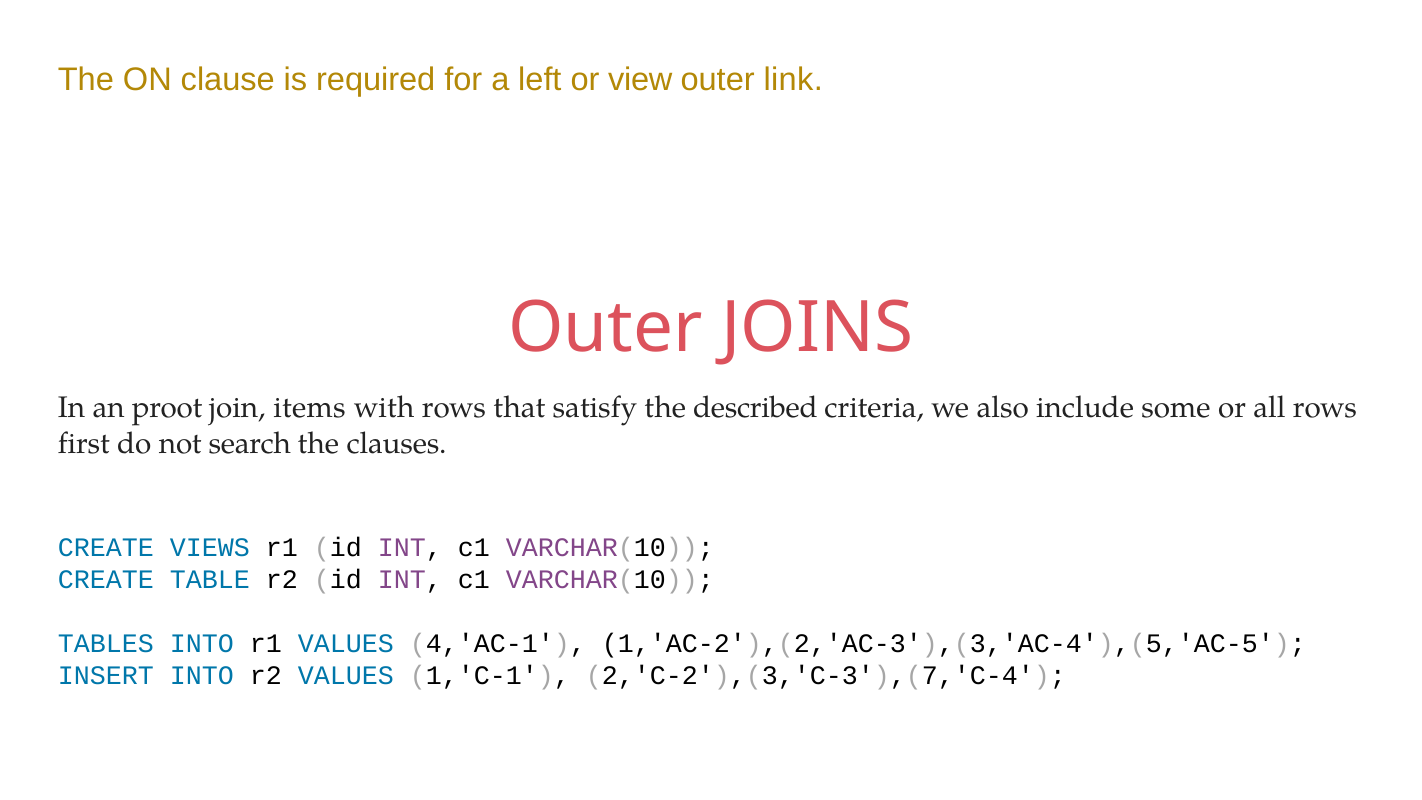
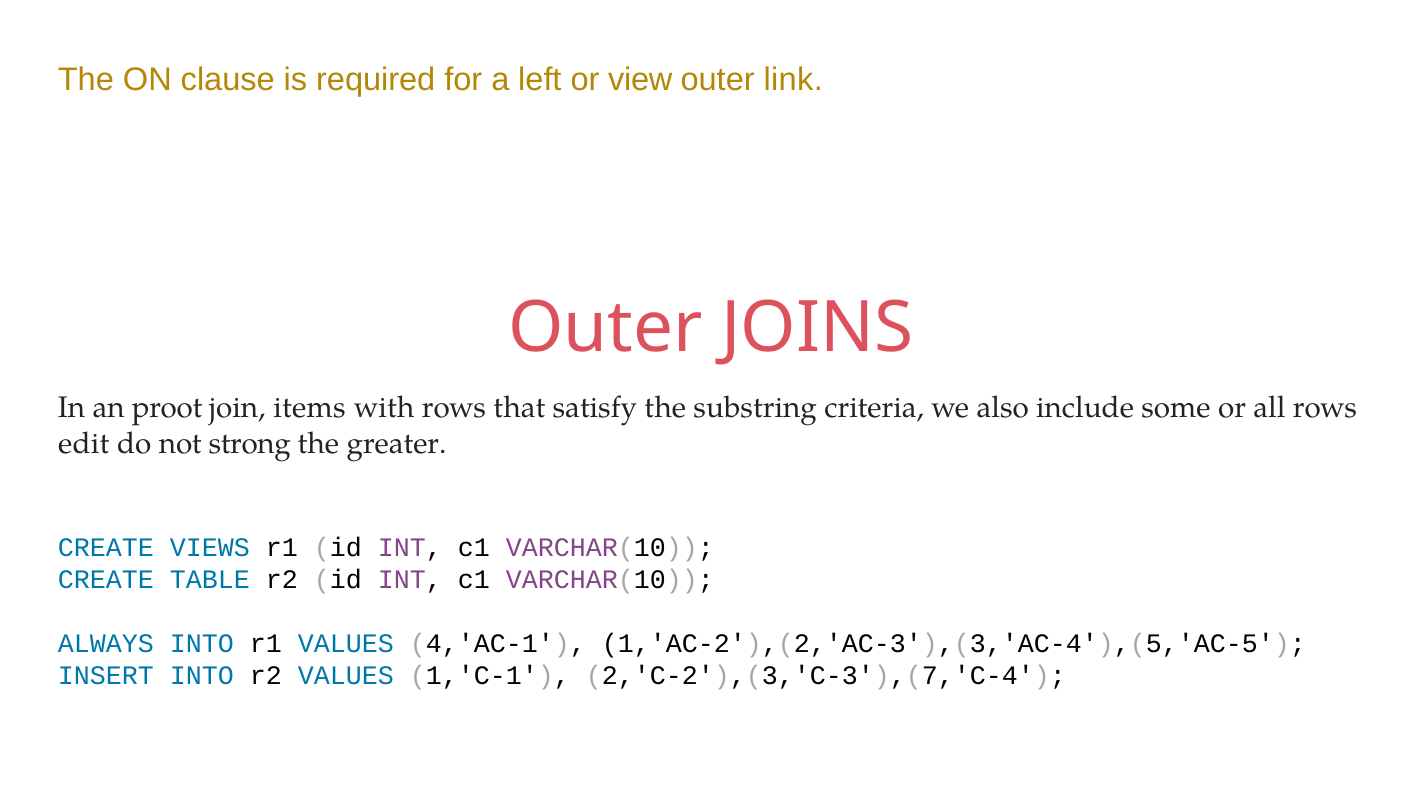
described: described -> substring
first: first -> edit
search: search -> strong
clauses: clauses -> greater
TABLES: TABLES -> ALWAYS
